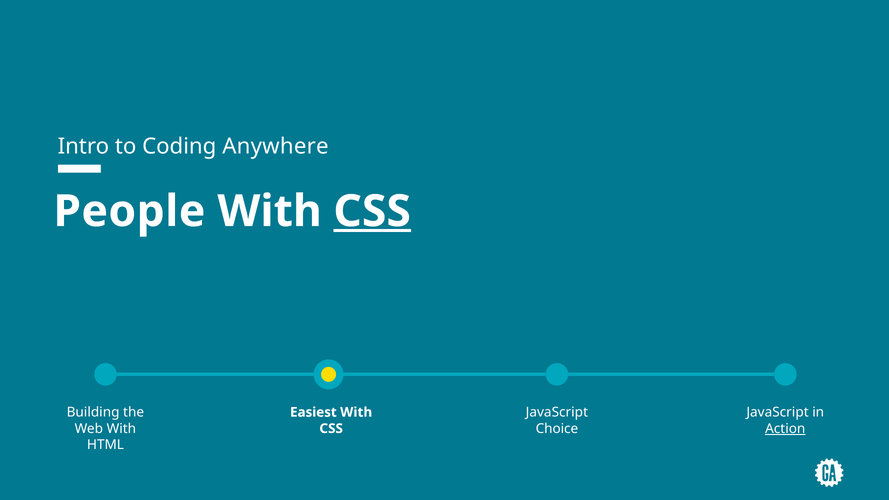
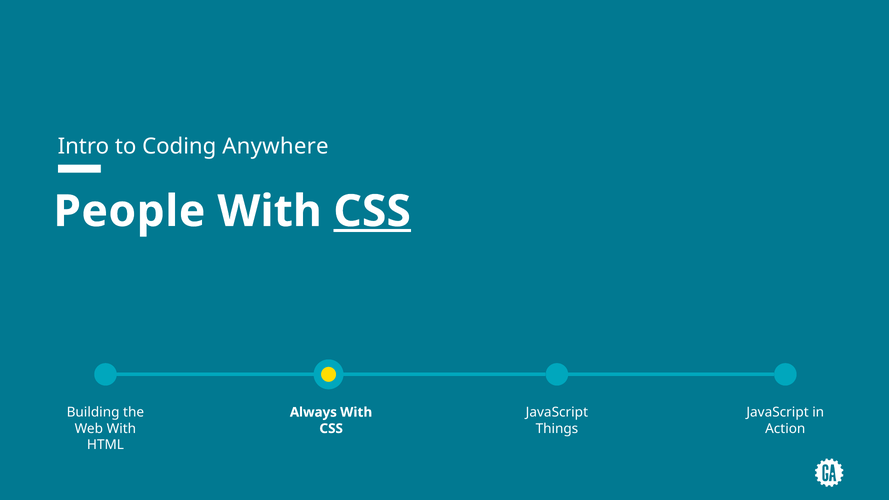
Easiest: Easiest -> Always
Choice: Choice -> Things
Action underline: present -> none
